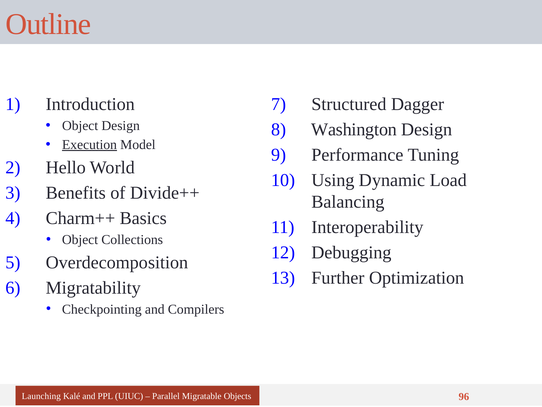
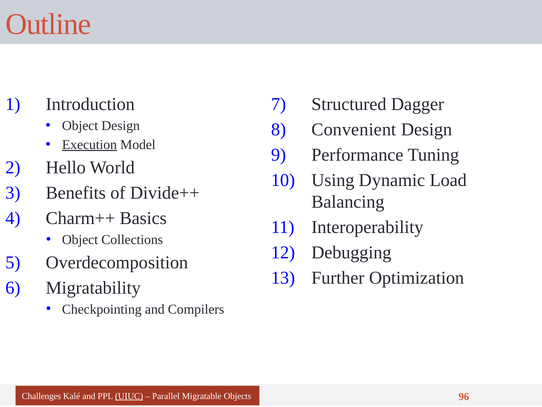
Washington: Washington -> Convenient
Launching: Launching -> Challenges
UIUC underline: none -> present
